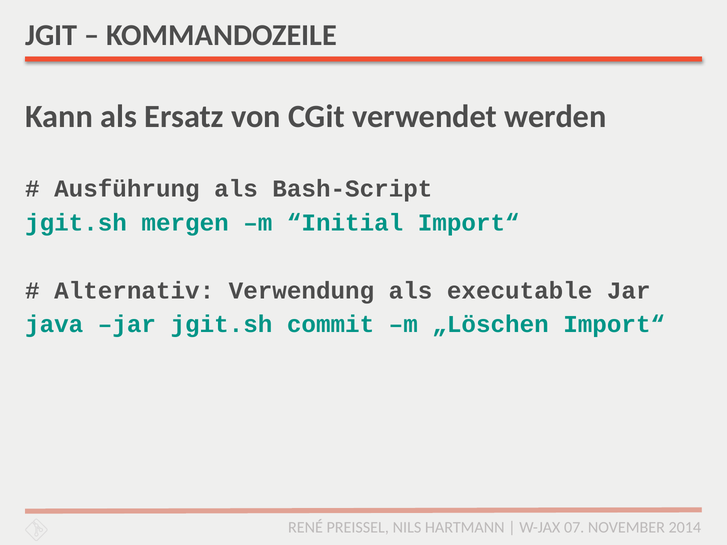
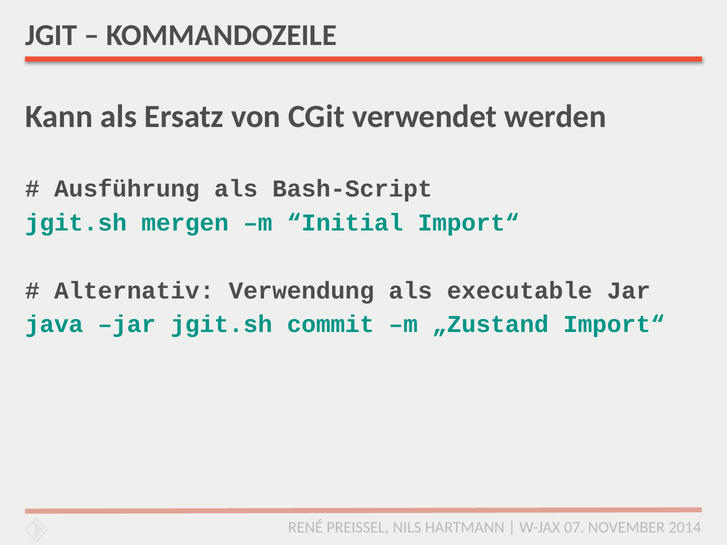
„Löschen: „Löschen -> „Zustand
